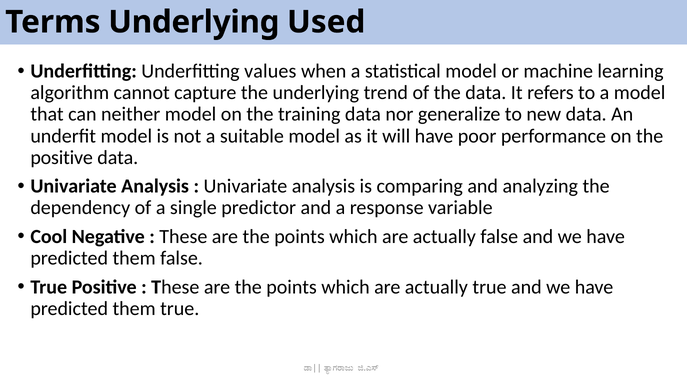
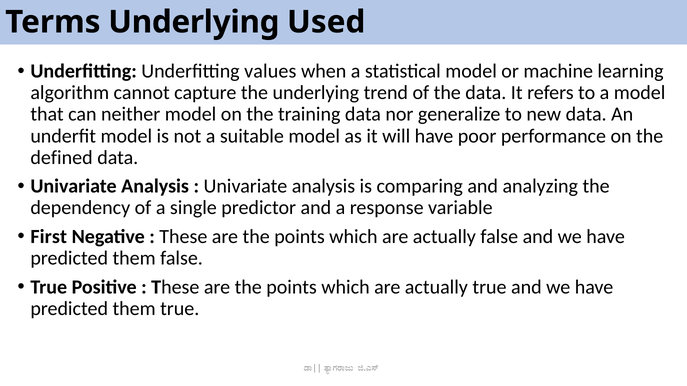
positive at (62, 158): positive -> defined
Cool: Cool -> First
